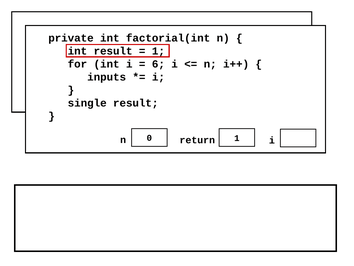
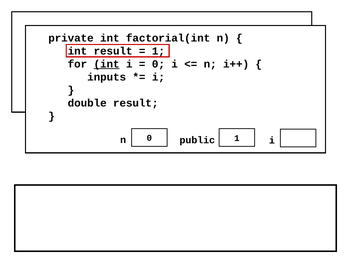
int at (107, 64) underline: none -> present
6 at (158, 64): 6 -> 0
single: single -> double
return at (197, 140): return -> public
